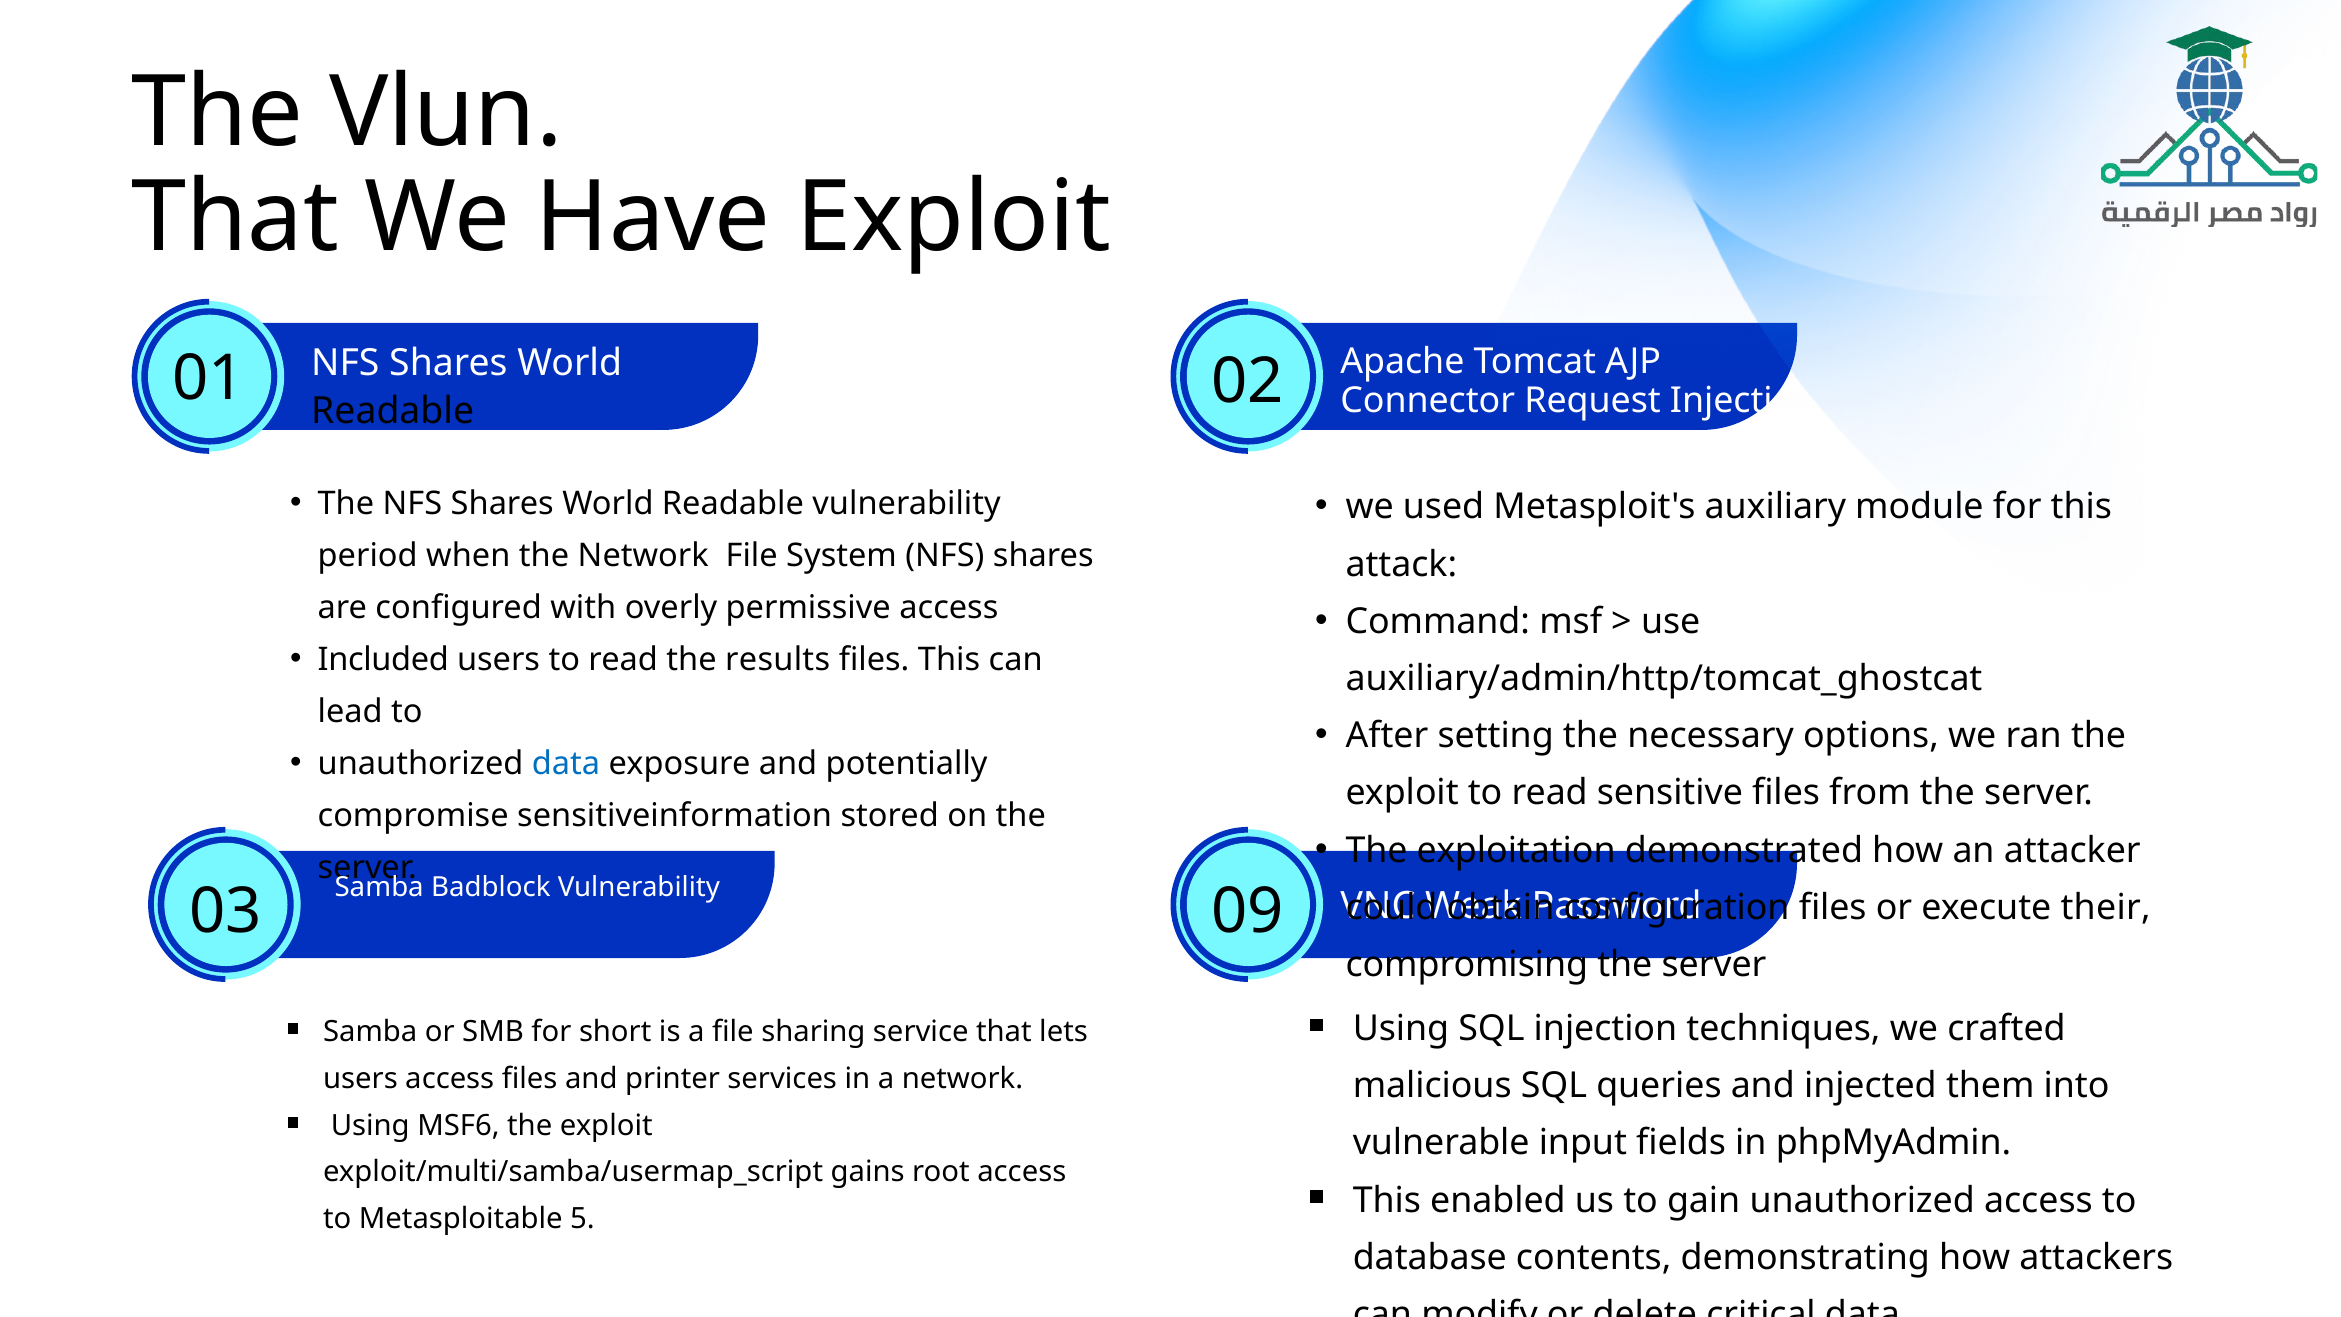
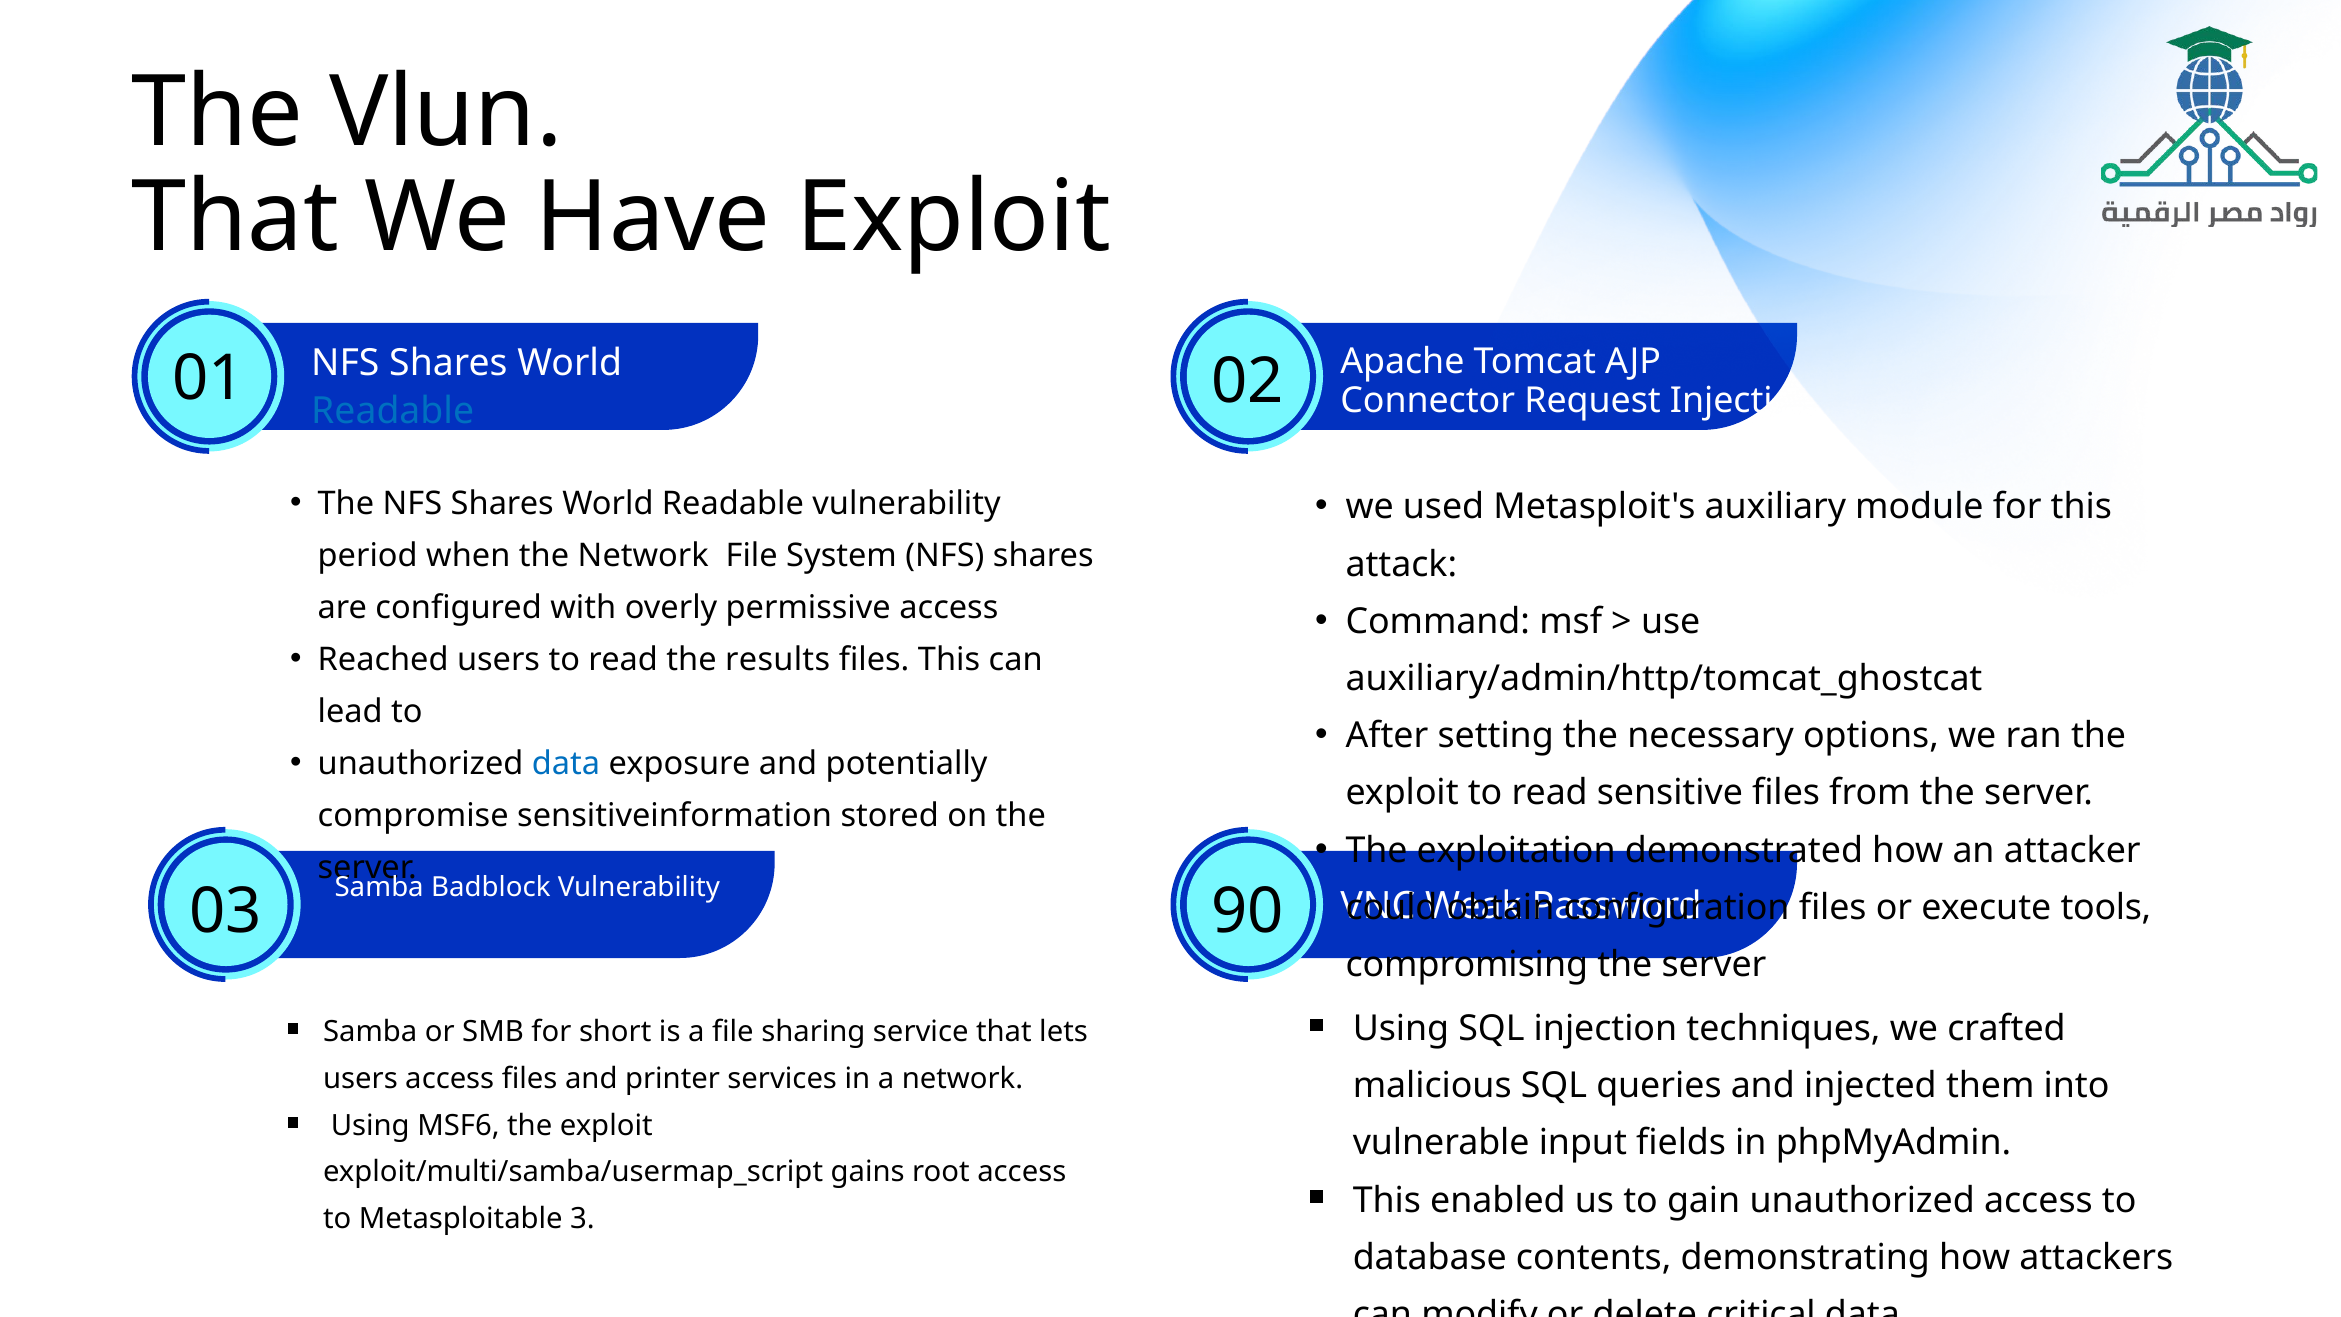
Readable at (393, 411) colour: black -> blue
Included: Included -> Reached
09: 09 -> 90
their: their -> tools
5: 5 -> 3
